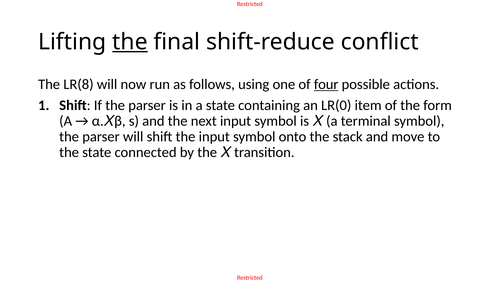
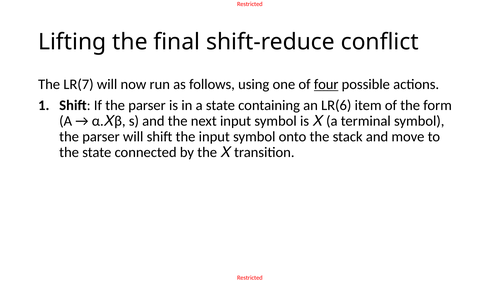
the at (130, 42) underline: present -> none
LR(8: LR(8 -> LR(7
LR(0: LR(0 -> LR(6
